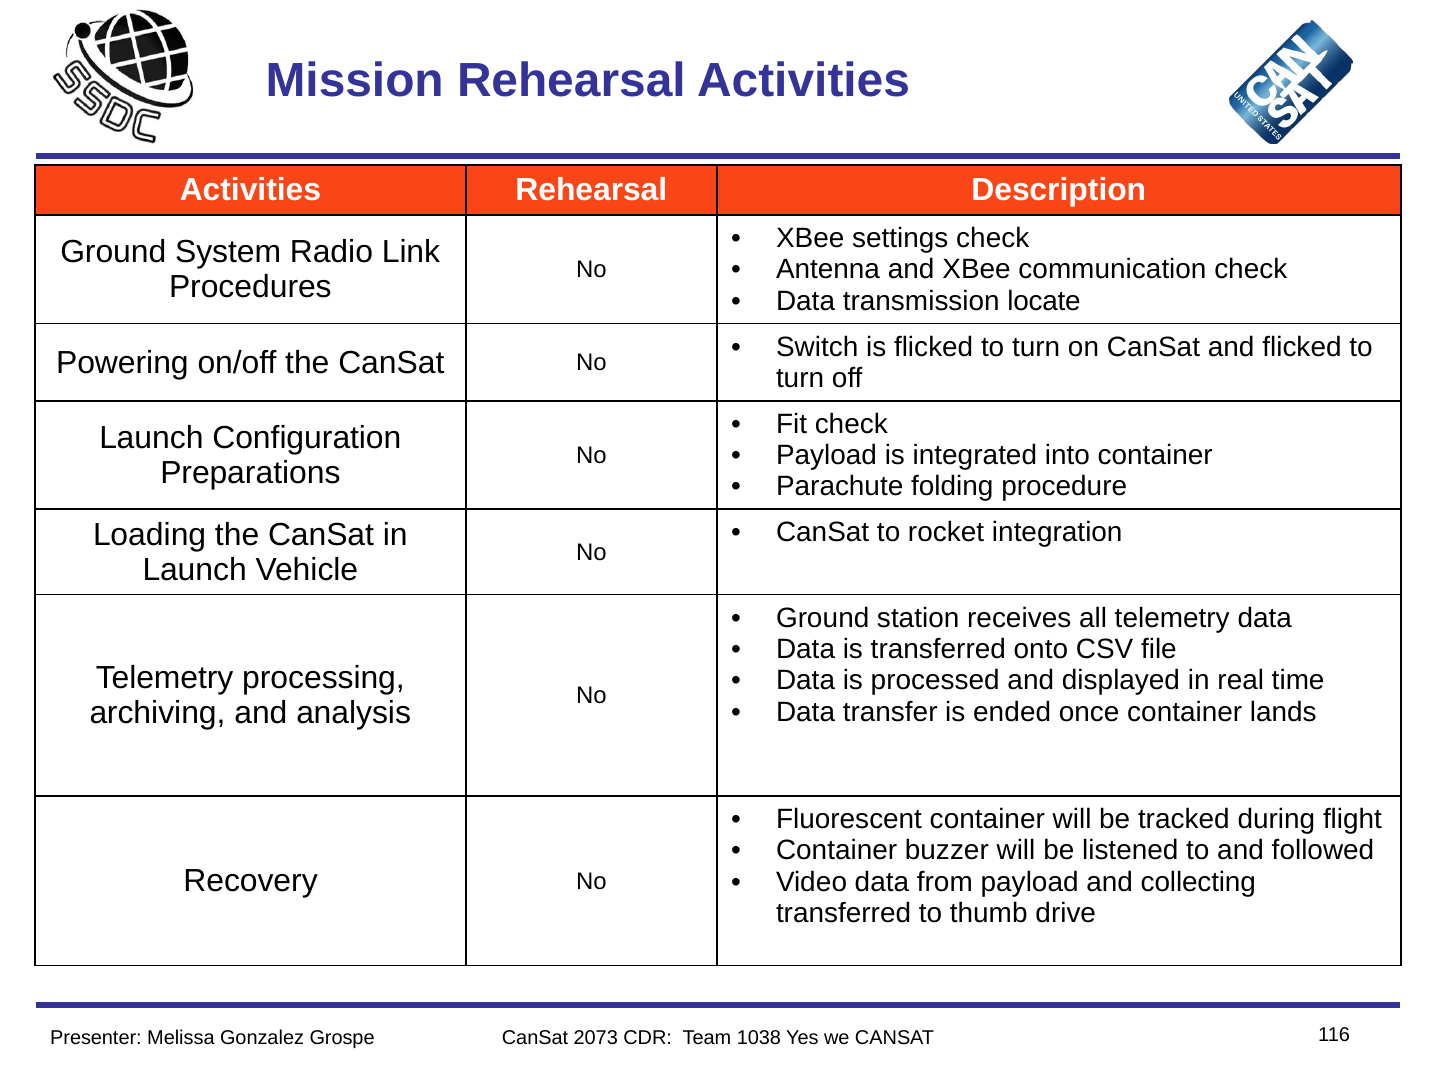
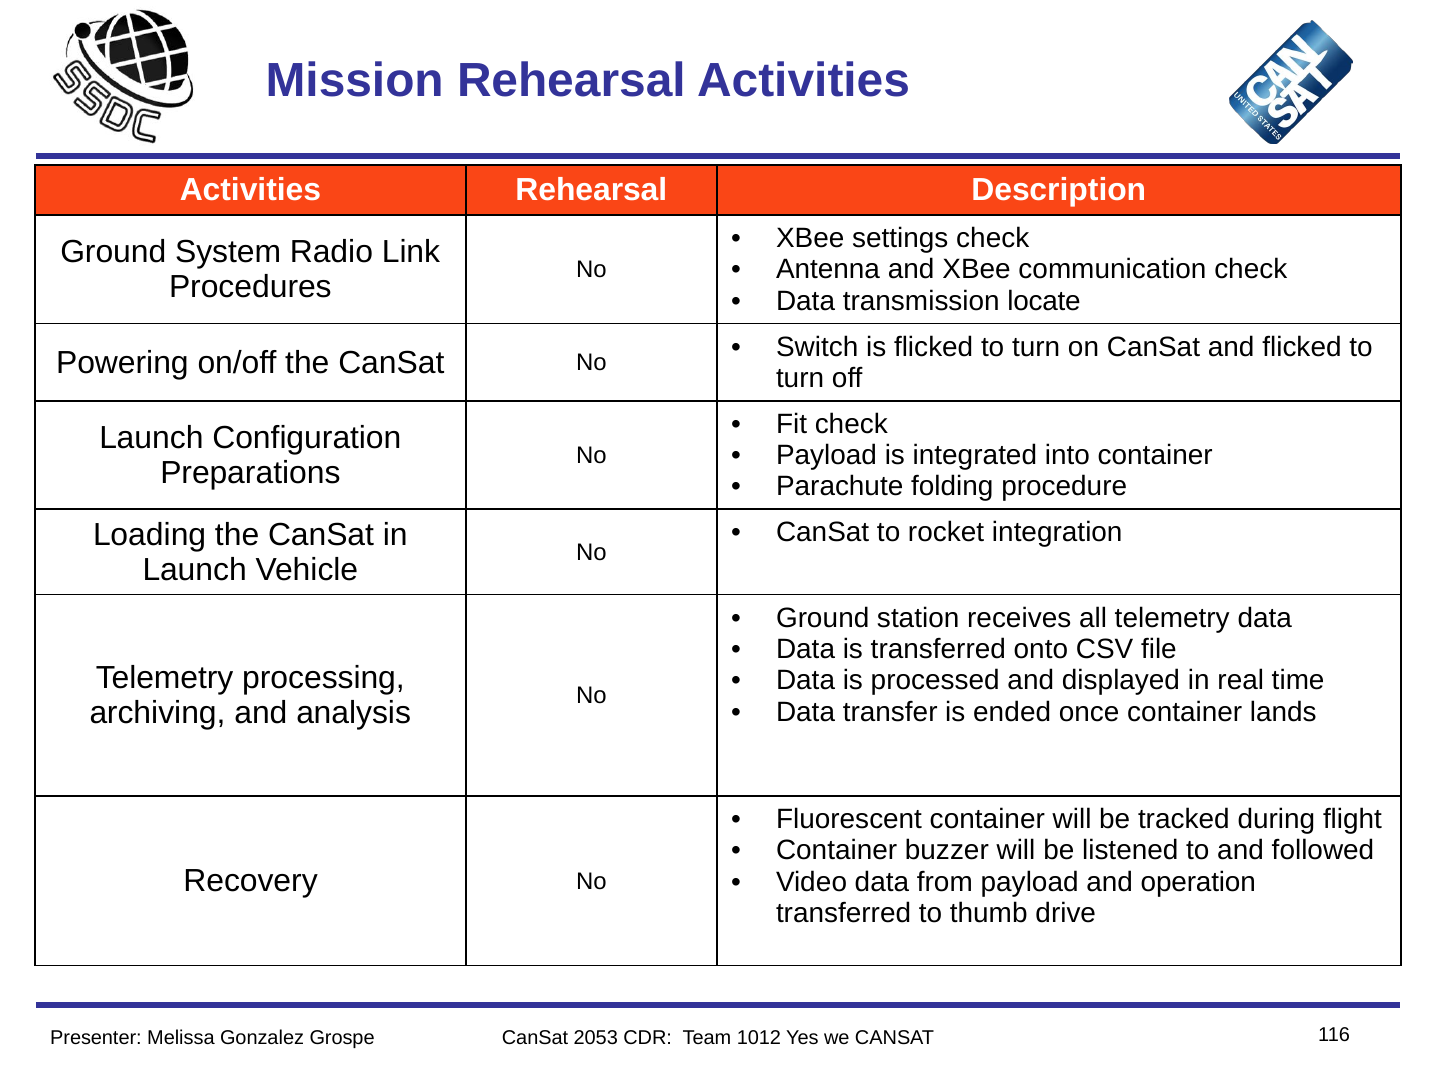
collecting: collecting -> operation
2073: 2073 -> 2053
1038: 1038 -> 1012
